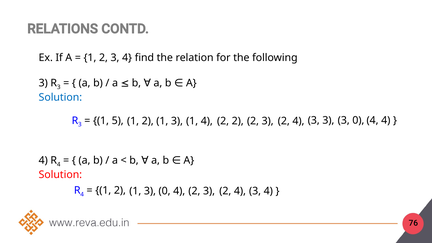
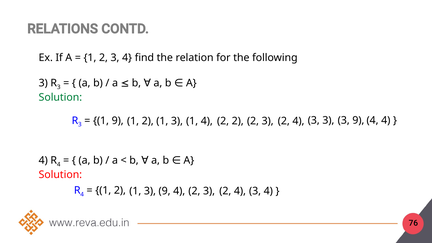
Solution at (60, 97) colour: blue -> green
1 5: 5 -> 9
3 3 0: 0 -> 9
1 3 0: 0 -> 9
